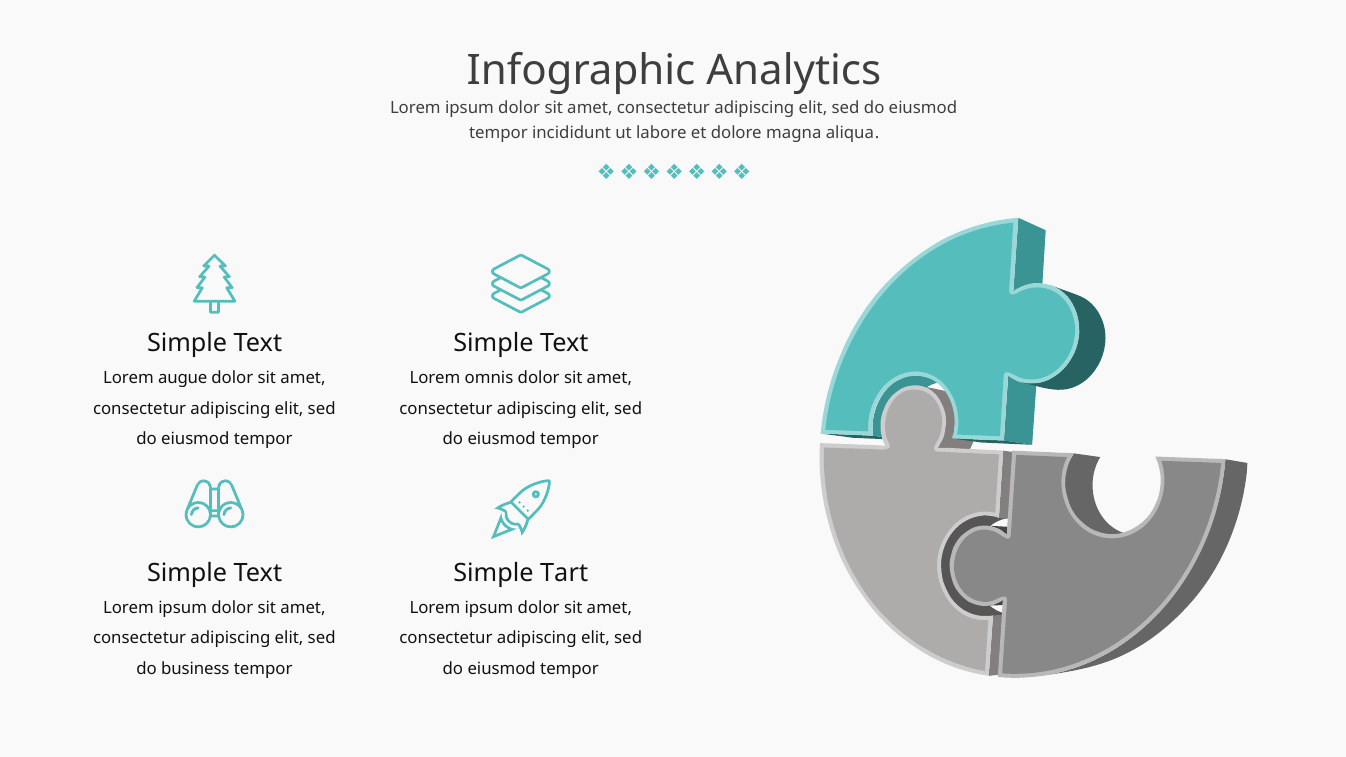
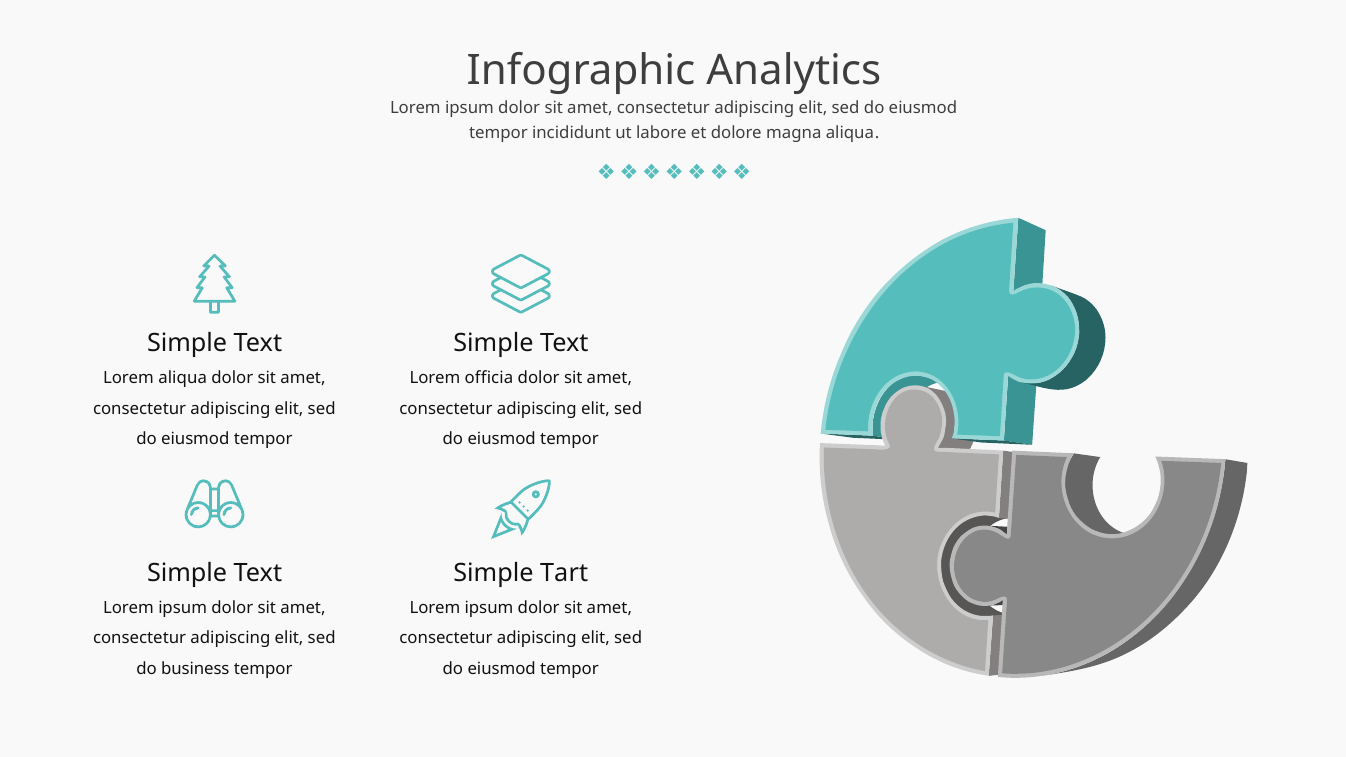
Lorem augue: augue -> aliqua
omnis: omnis -> officia
